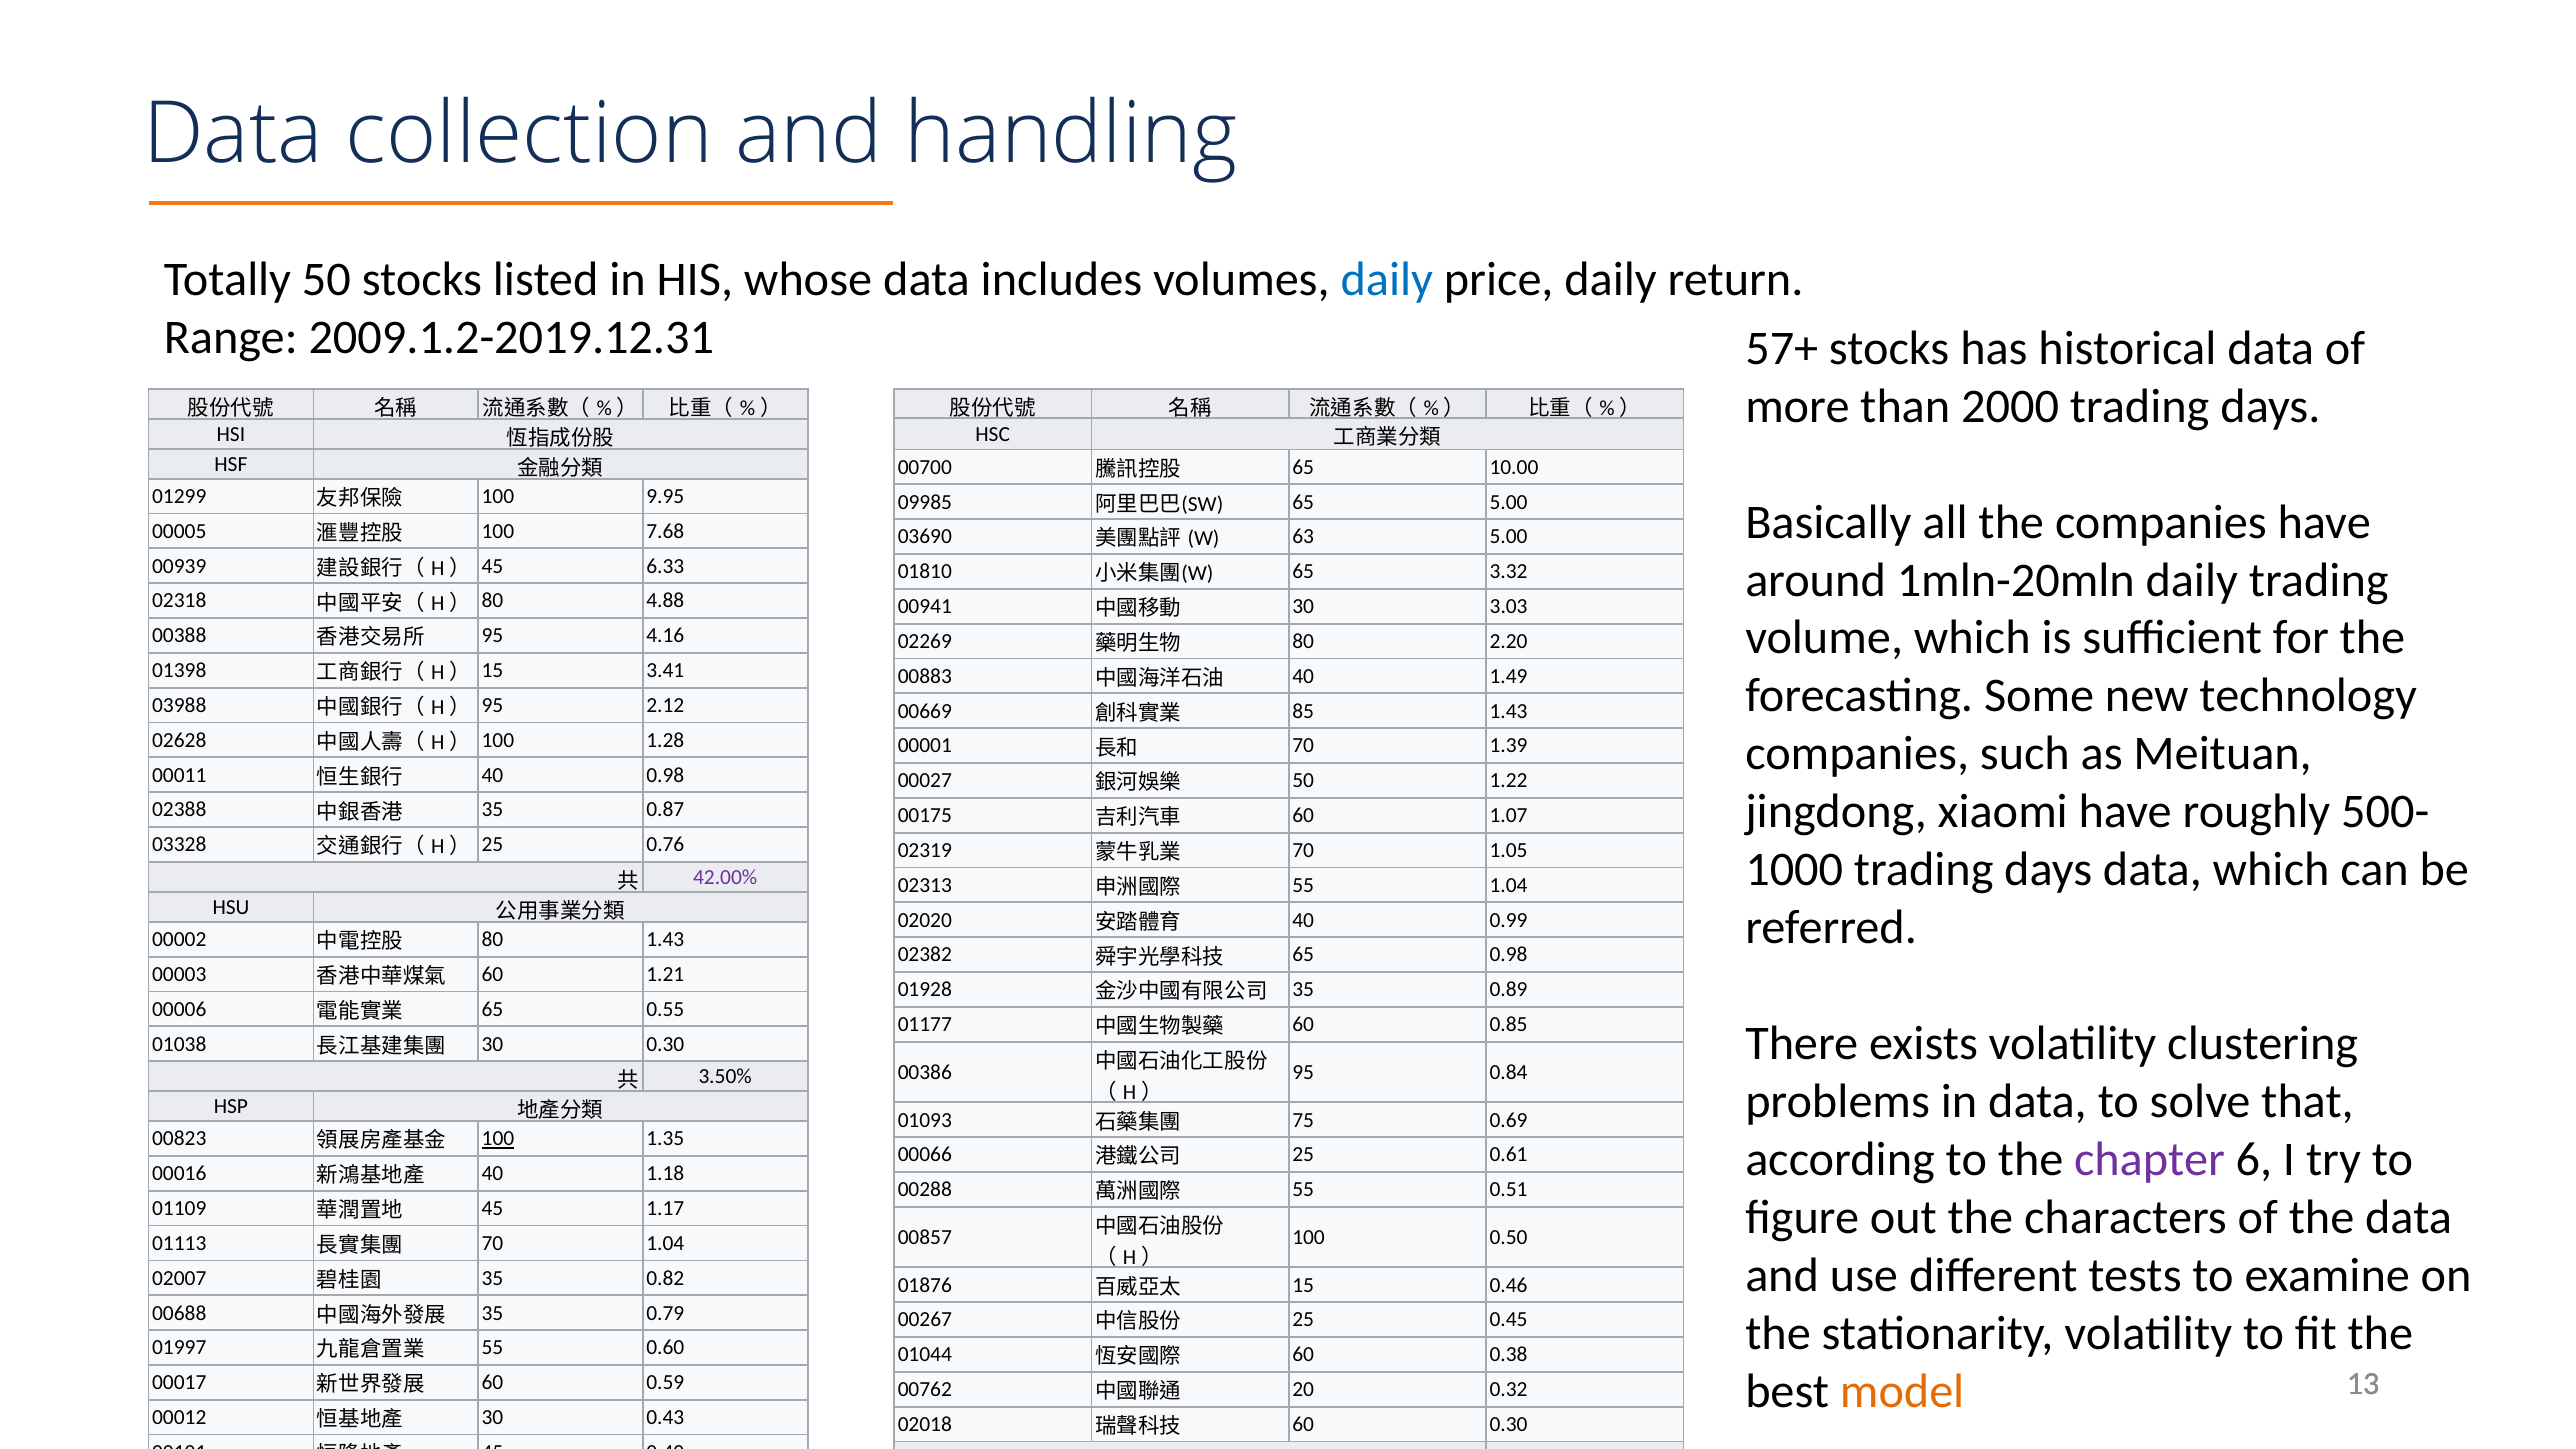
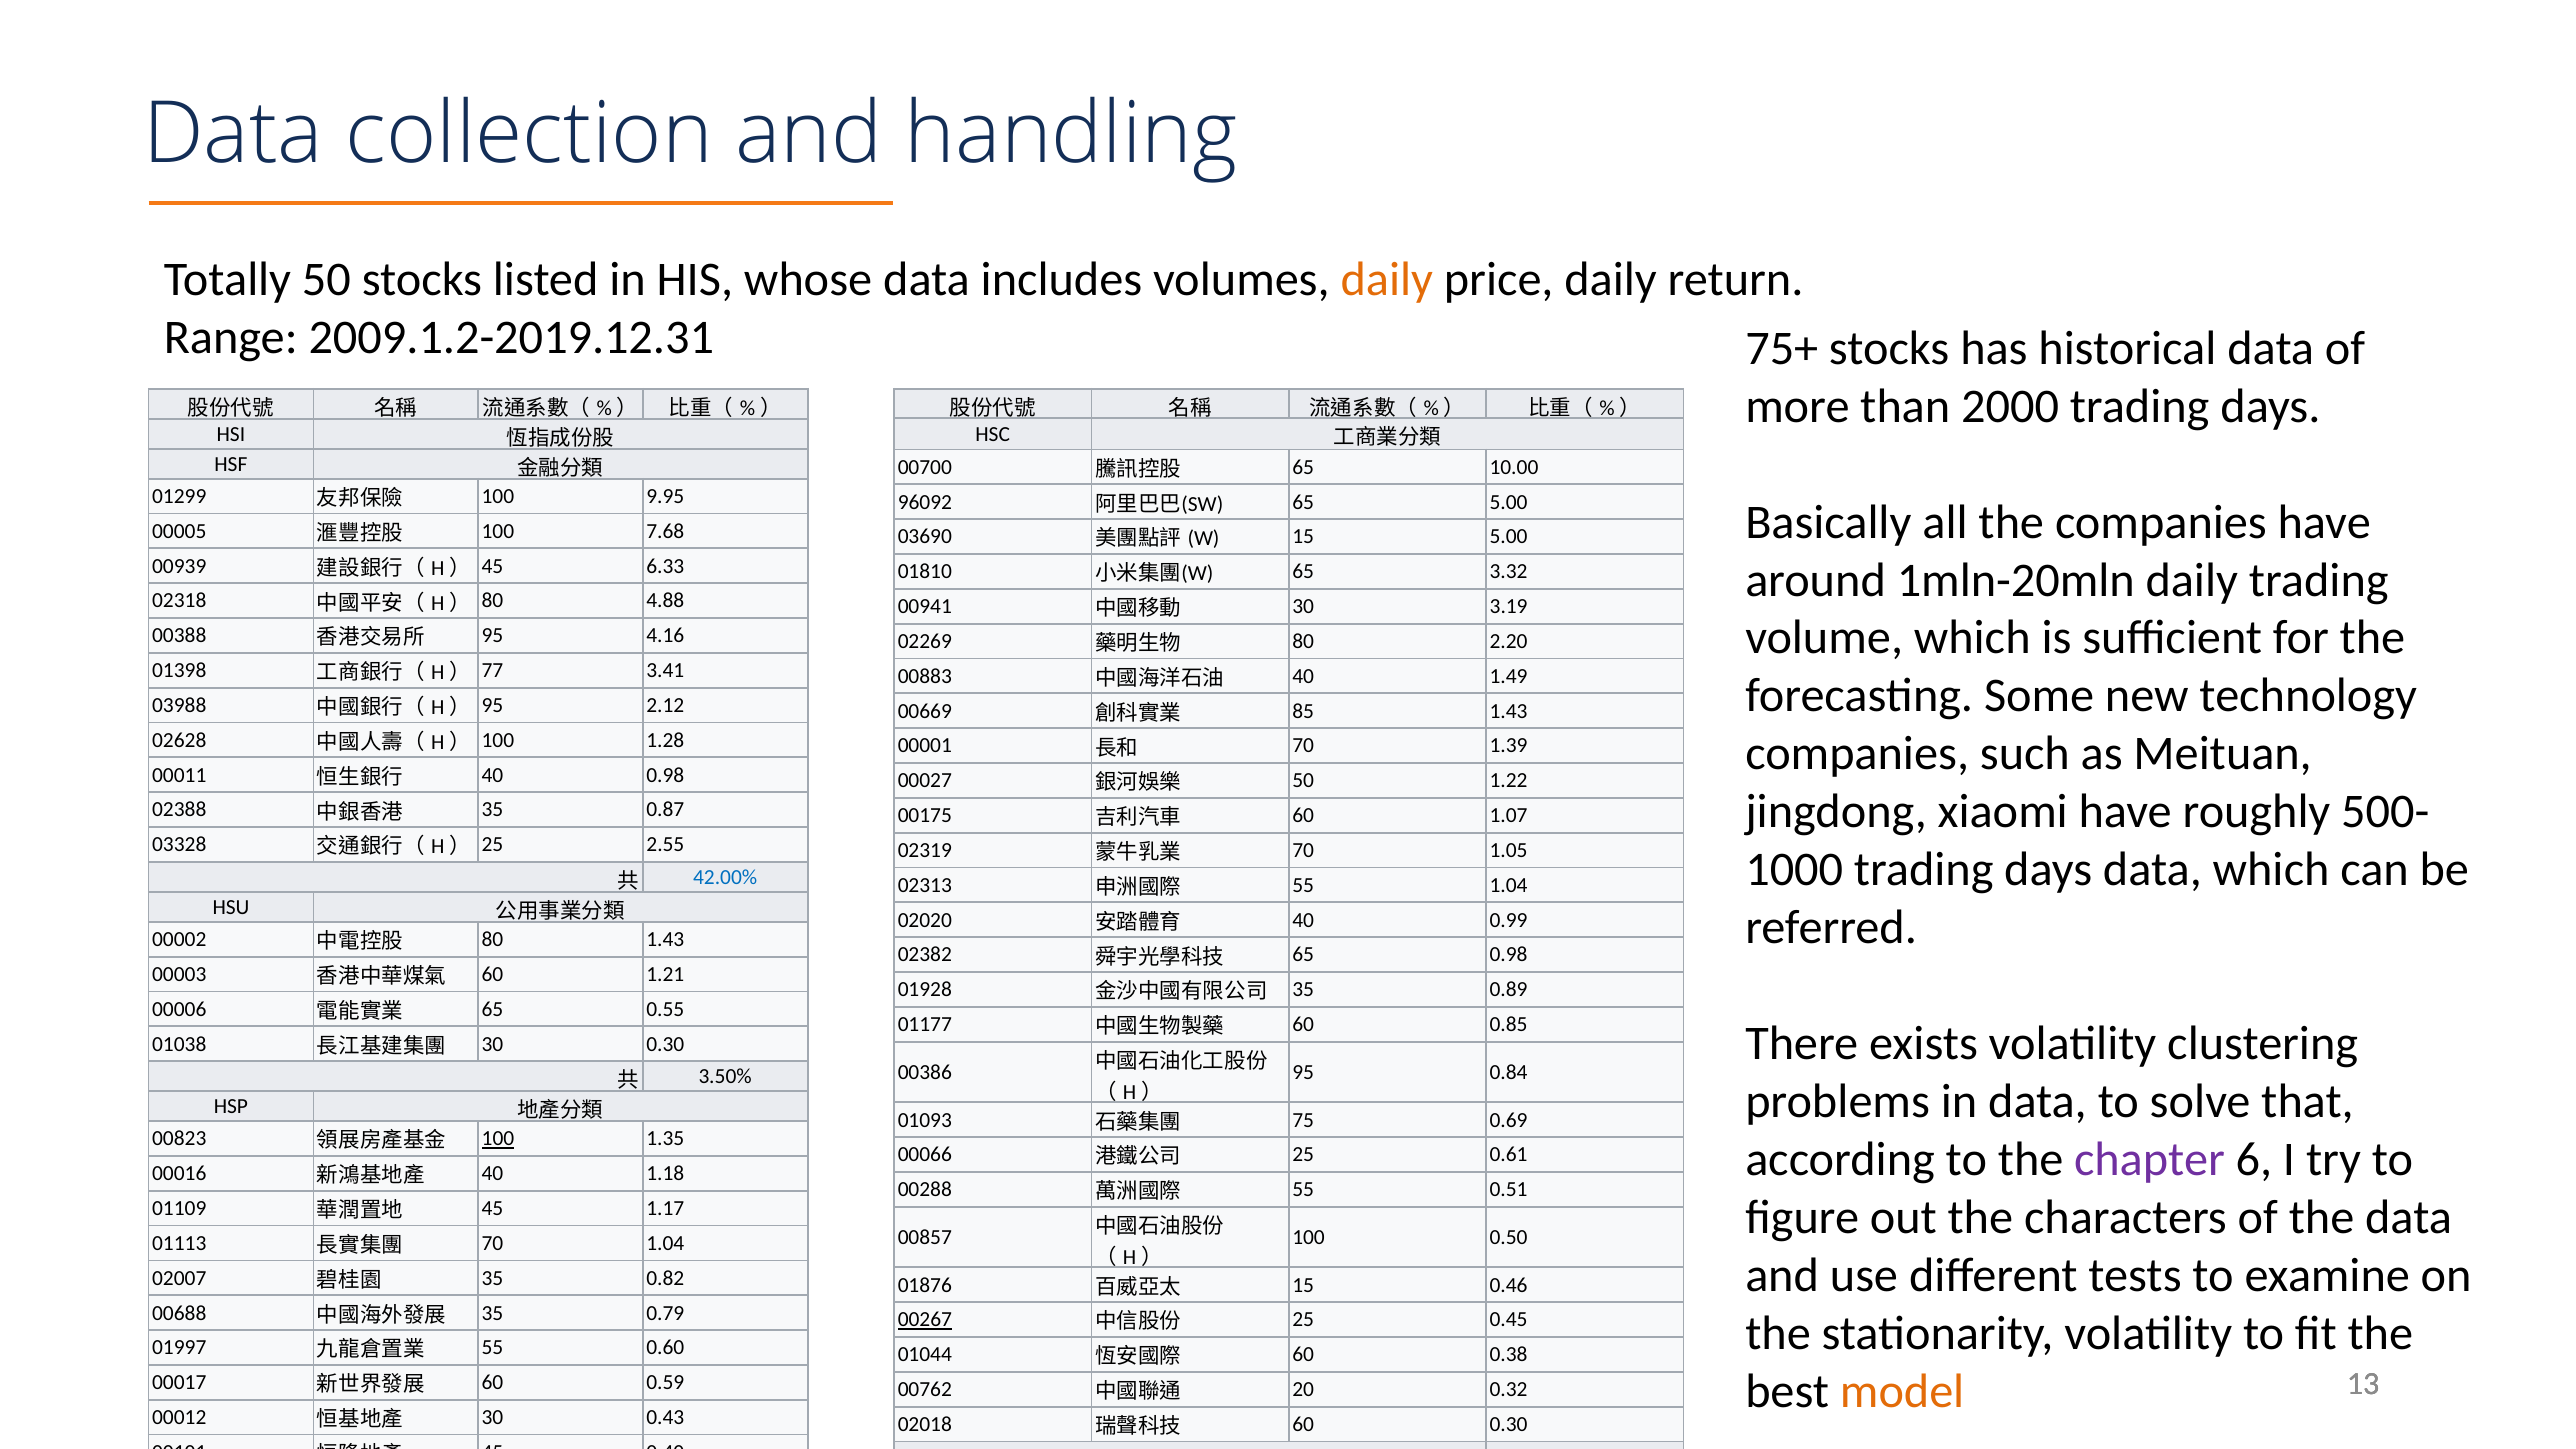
daily at (1387, 280) colour: blue -> orange
57+: 57+ -> 75+
09985: 09985 -> 96092
63 at (1303, 537): 63 -> 15
3.03: 3.03 -> 3.19
15 at (493, 671): 15 -> 77
0.76: 0.76 -> 2.55
42.00% colour: purple -> blue
00267 underline: none -> present
